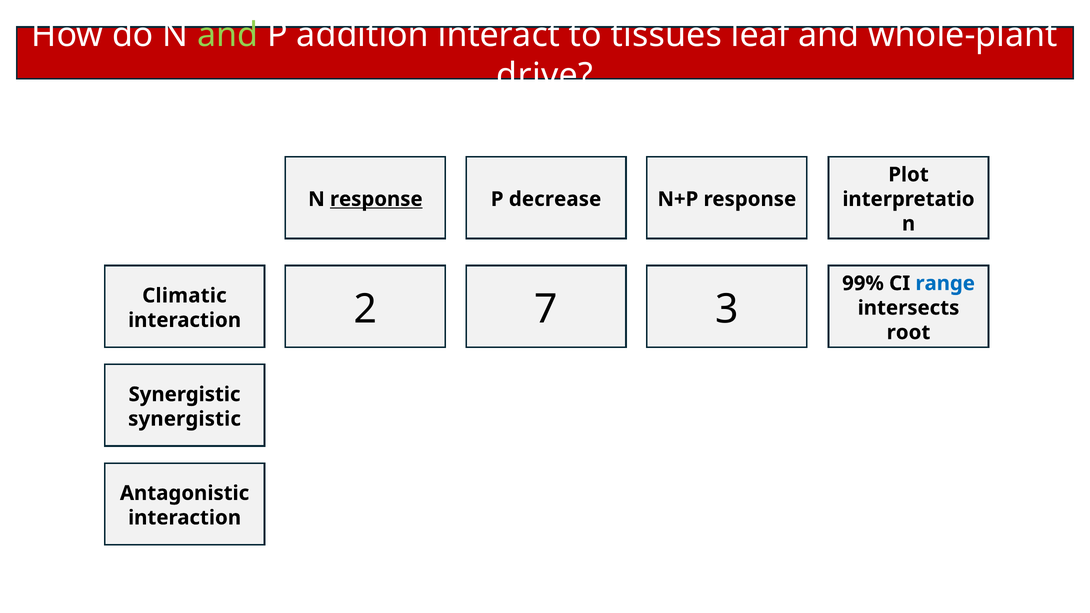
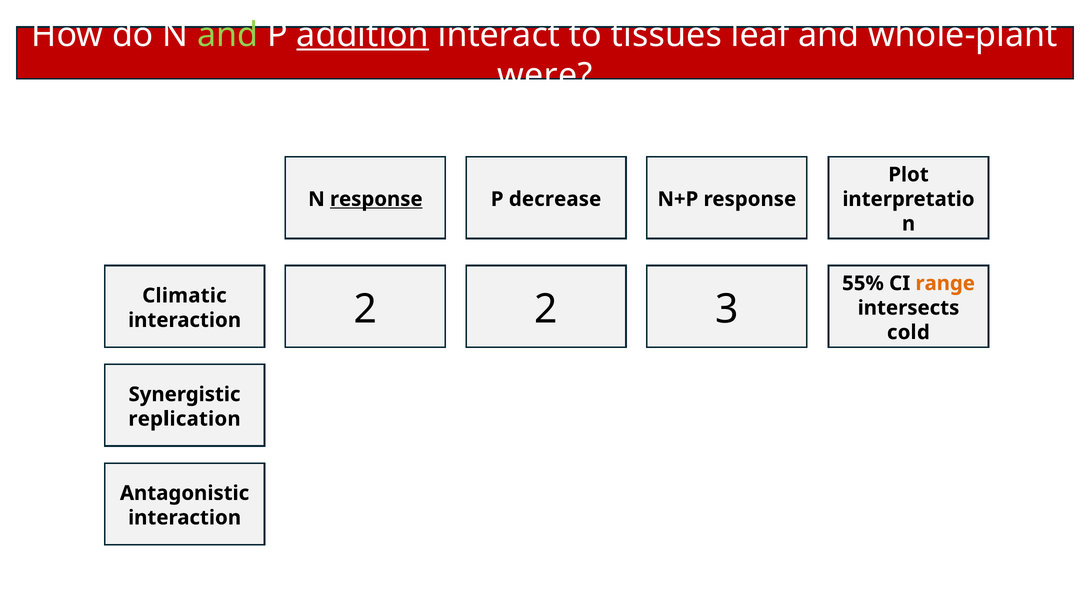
addition underline: none -> present
drive: drive -> were
99%: 99% -> 55%
range colour: blue -> orange
2 7: 7 -> 2
root: root -> cold
synergistic at (185, 419): synergistic -> replication
